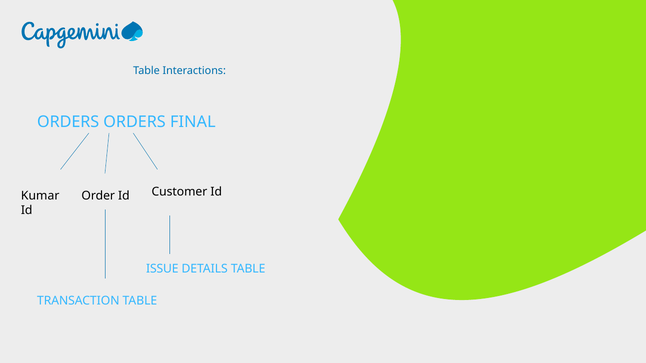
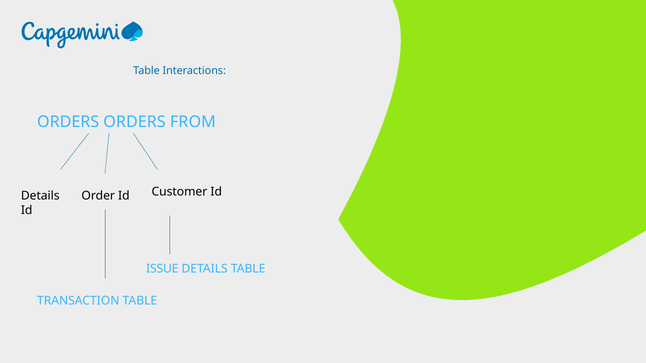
FINAL: FINAL -> FROM
Kumar at (40, 196): Kumar -> Details
